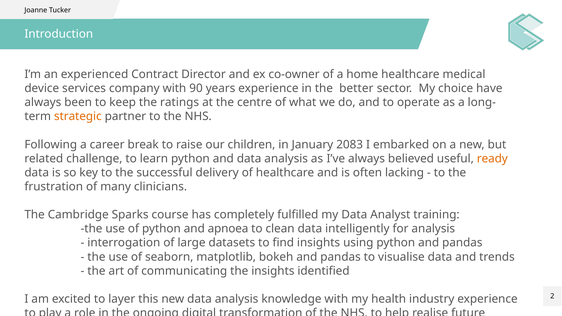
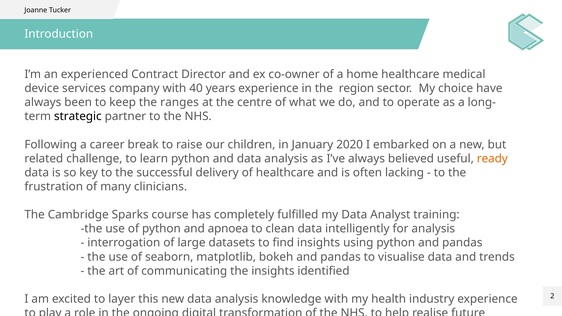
90: 90 -> 40
better: better -> region
ratings: ratings -> ranges
strategic colour: orange -> black
2083: 2083 -> 2020
